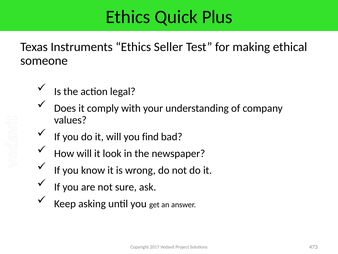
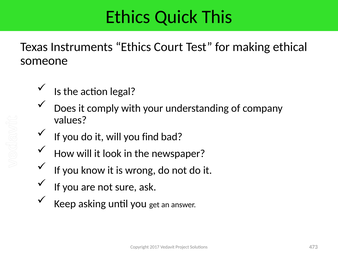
Plus: Plus -> This
Seller: Seller -> Court
